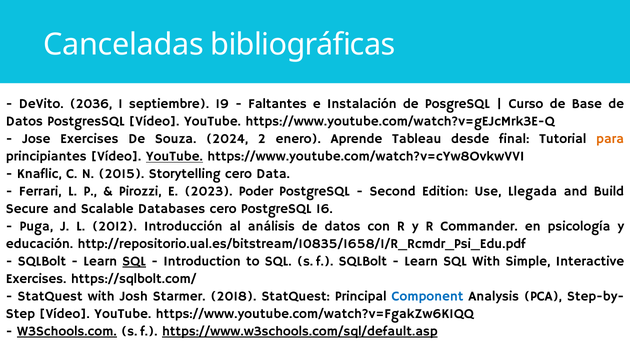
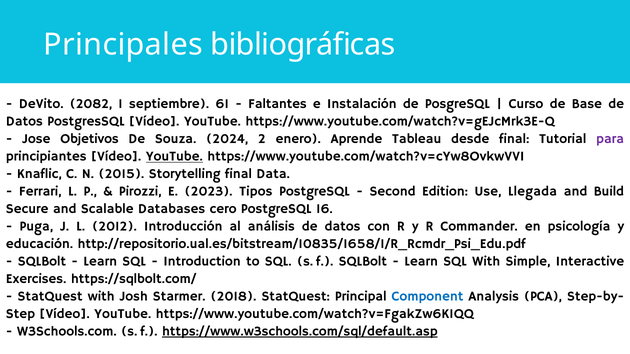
Canceladas: Canceladas -> Principales
2036: 2036 -> 2082
19: 19 -> 61
Jose Exercises: Exercises -> Objetivos
para colour: orange -> purple
Storytelling cero: cero -> final
Poder: Poder -> Tipos
SQL at (134, 261) underline: present -> none
W3Schools.com underline: present -> none
